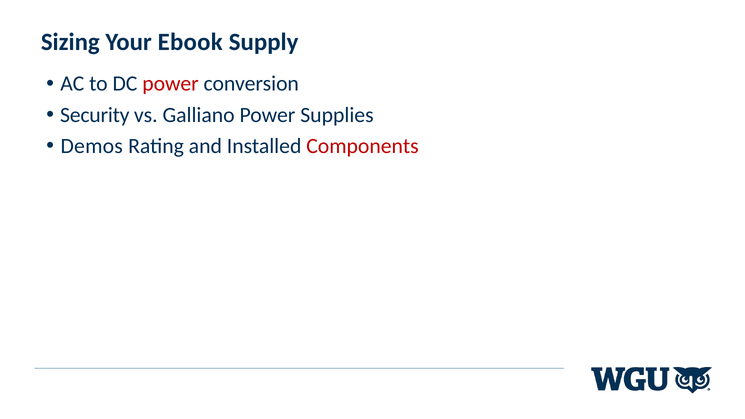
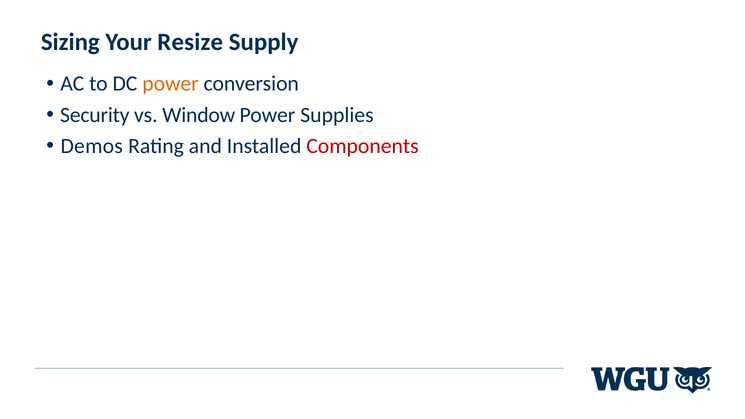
Ebook: Ebook -> Resize
power at (171, 84) colour: red -> orange
Galliano: Galliano -> Window
